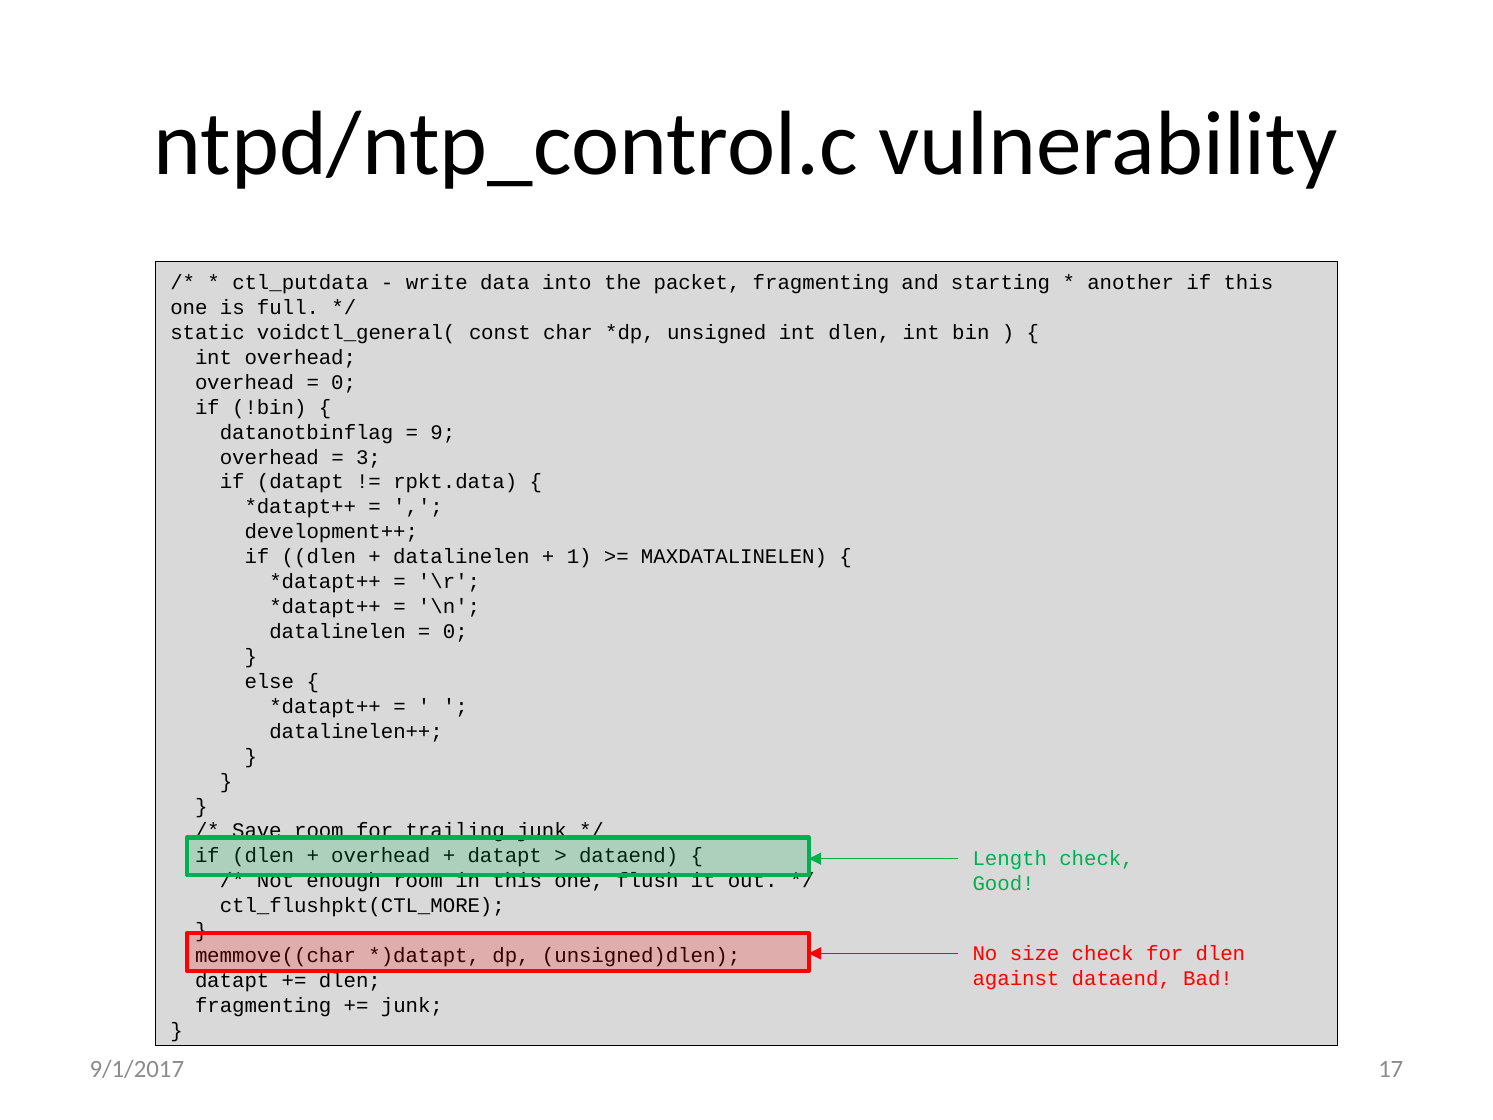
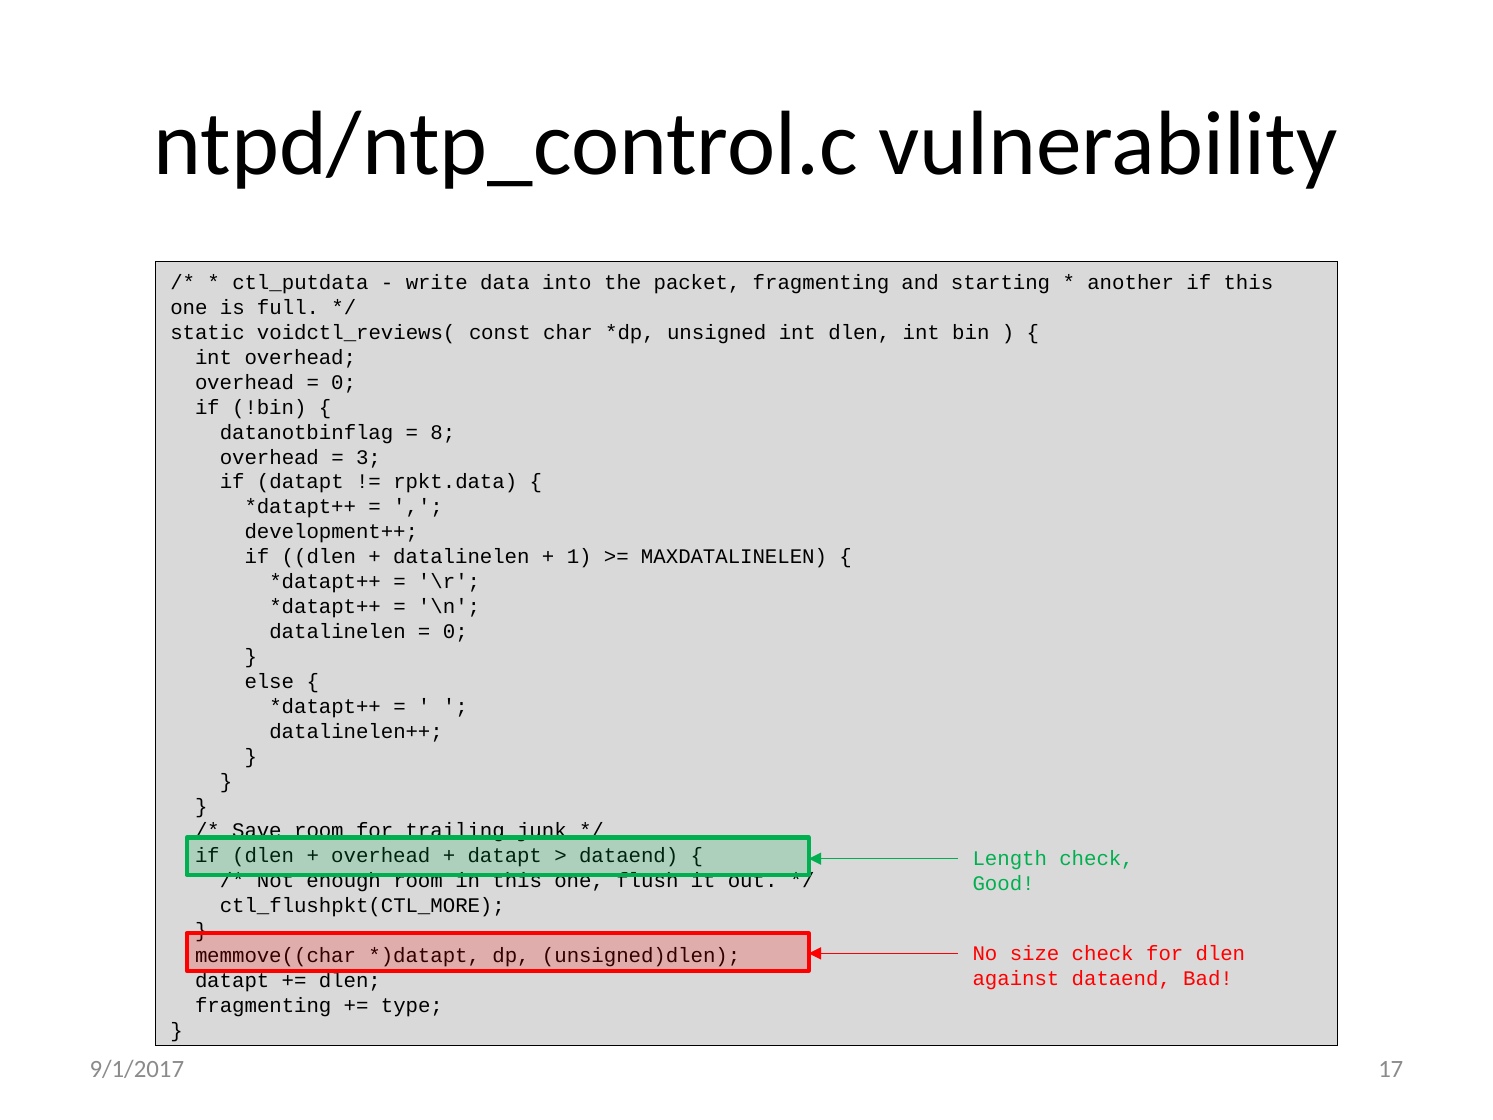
voidctl_general(: voidctl_general( -> voidctl_reviews(
9: 9 -> 8
junk at (412, 1005): junk -> type
